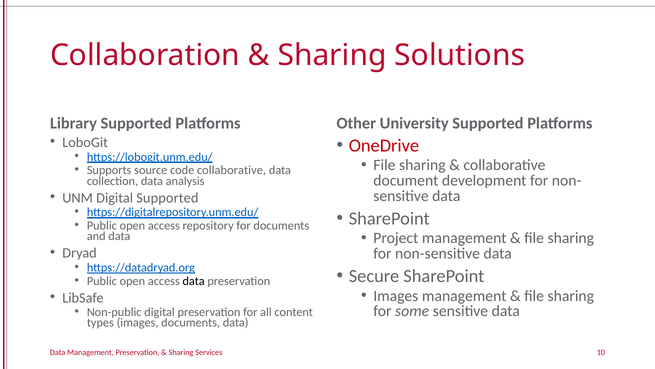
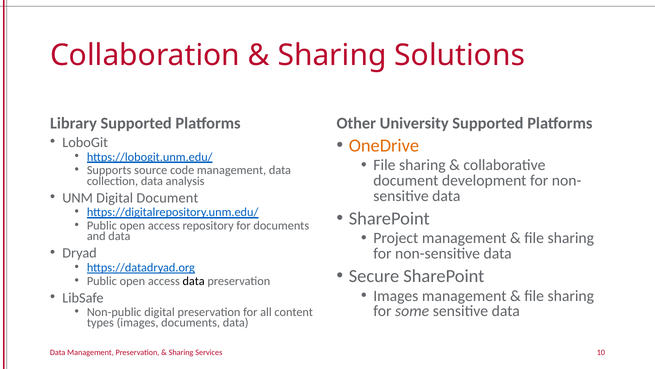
OneDrive colour: red -> orange
code collaborative: collaborative -> management
Digital Supported: Supported -> Document
